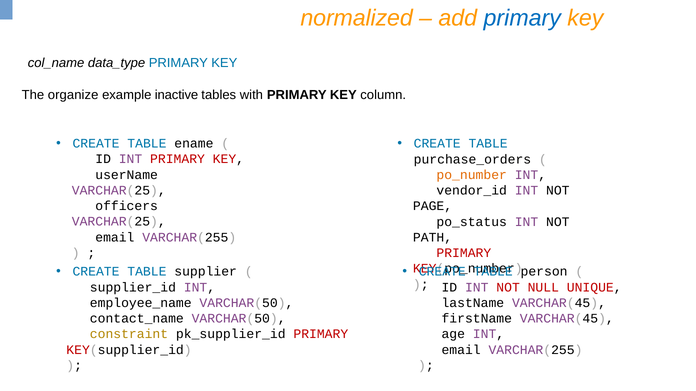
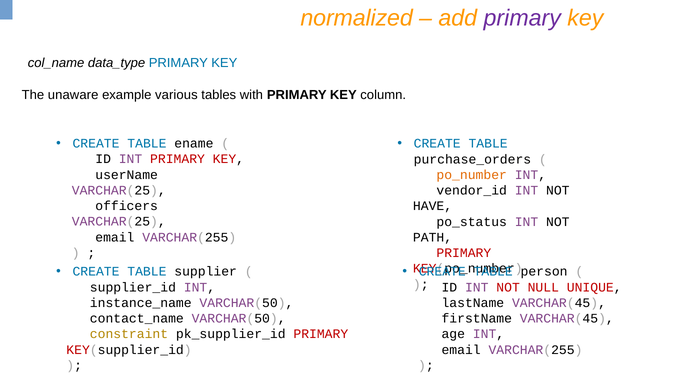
primary at (522, 18) colour: blue -> purple
organize: organize -> unaware
inactive: inactive -> various
PAGE: PAGE -> HAVE
employee_name: employee_name -> instance_name
